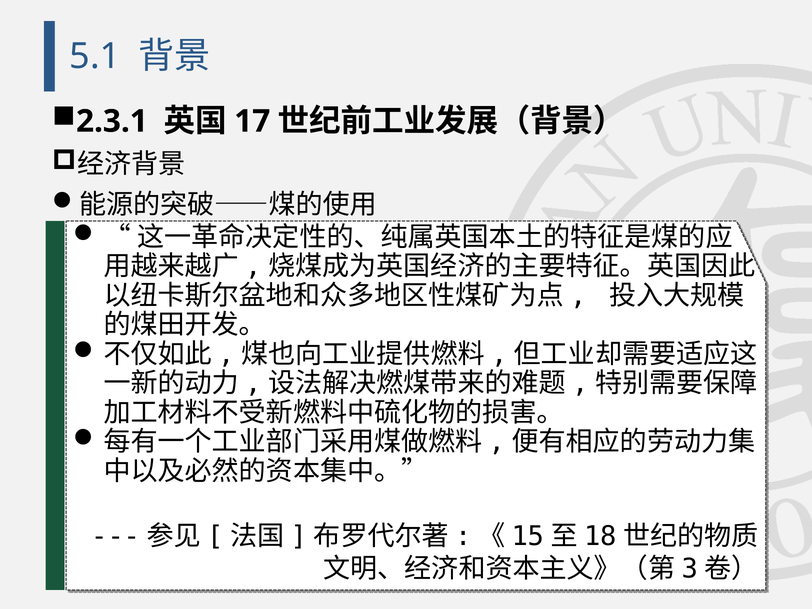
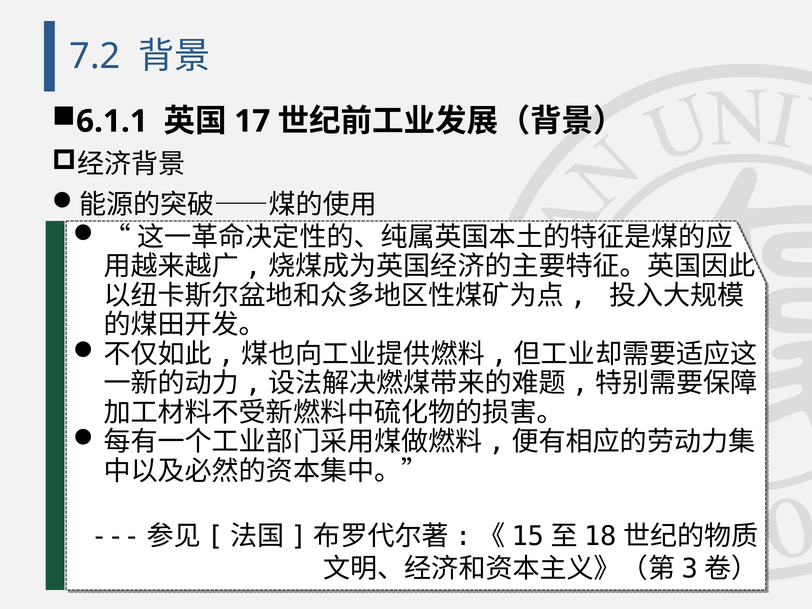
5.1: 5.1 -> 7.2
2.3.1: 2.3.1 -> 6.1.1
